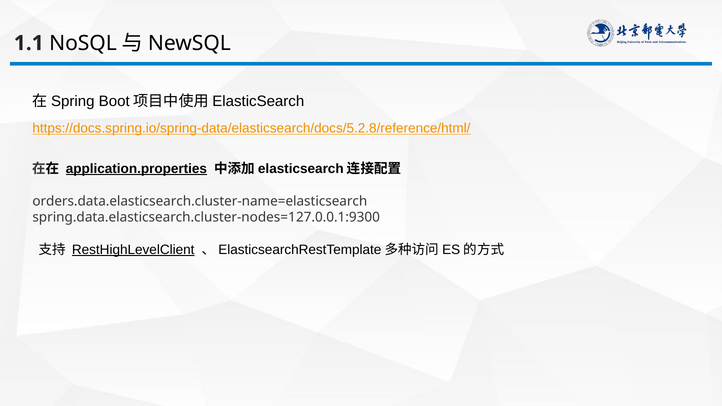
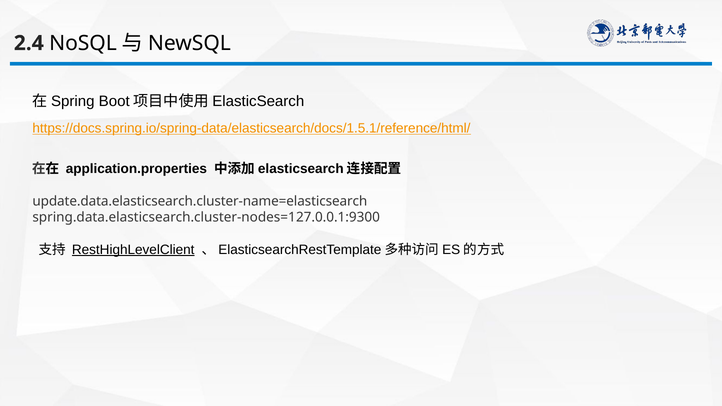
1.1: 1.1 -> 2.4
https://docs.spring.io/spring-data/elasticsearch/docs/5.2.8/reference/html/: https://docs.spring.io/spring-data/elasticsearch/docs/5.2.8/reference/html/ -> https://docs.spring.io/spring-data/elasticsearch/docs/1.5.1/reference/html/
application.properties underline: present -> none
orders.data.elasticsearch.cluster-name=elasticsearch: orders.data.elasticsearch.cluster-name=elasticsearch -> update.data.elasticsearch.cluster-name=elasticsearch
